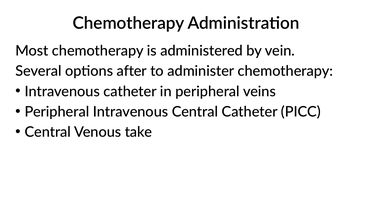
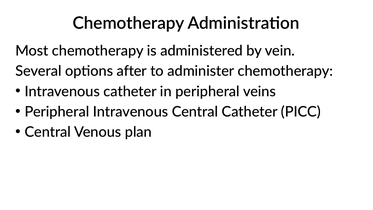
take: take -> plan
